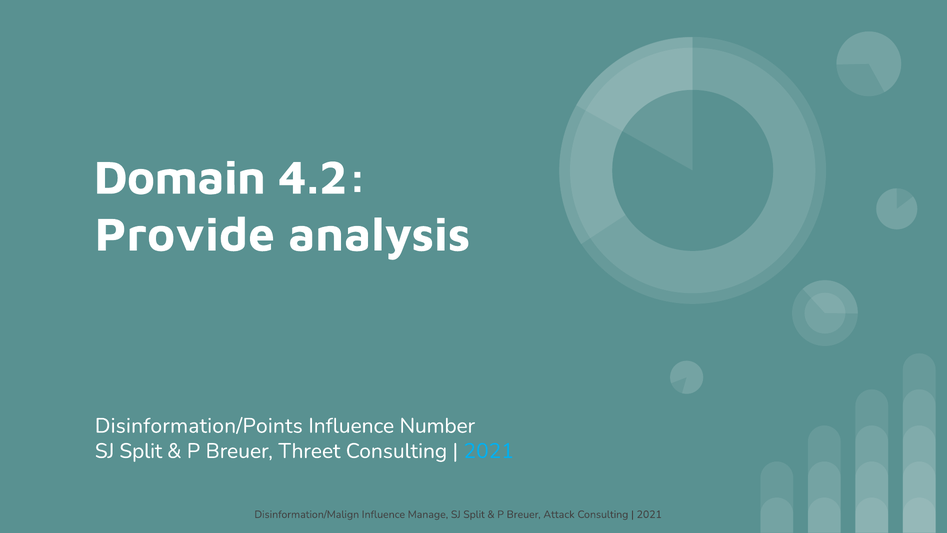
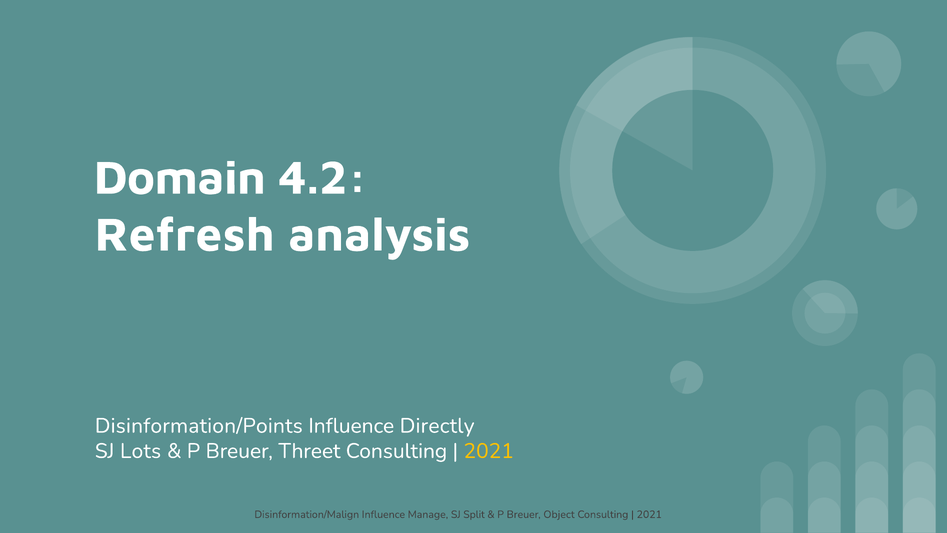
Provide: Provide -> Refresh
Number: Number -> Directly
Split at (141, 451): Split -> Lots
2021 at (489, 451) colour: light blue -> yellow
Attack: Attack -> Object
